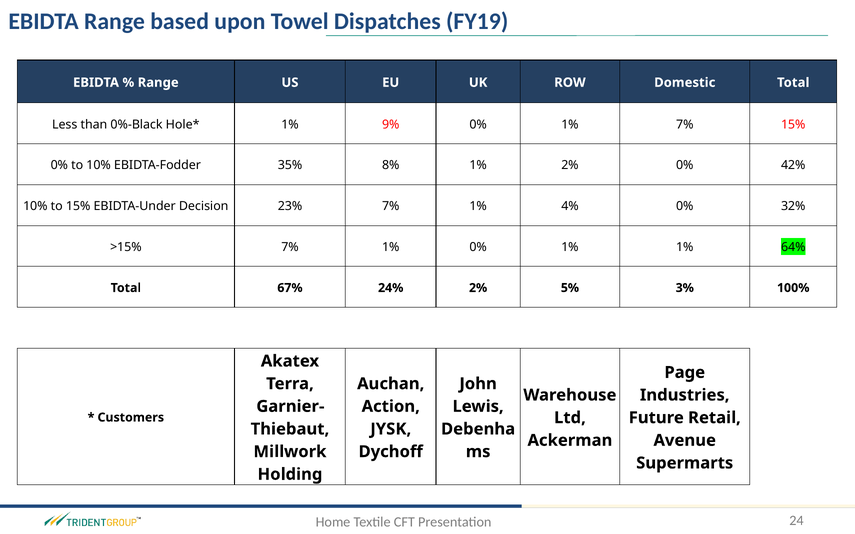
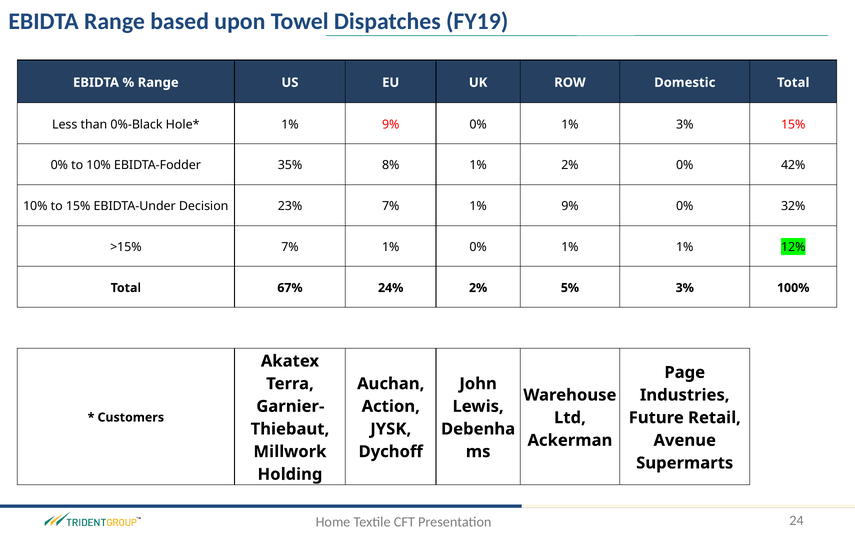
1% 7%: 7% -> 3%
7% 1% 4%: 4% -> 9%
64%: 64% -> 12%
